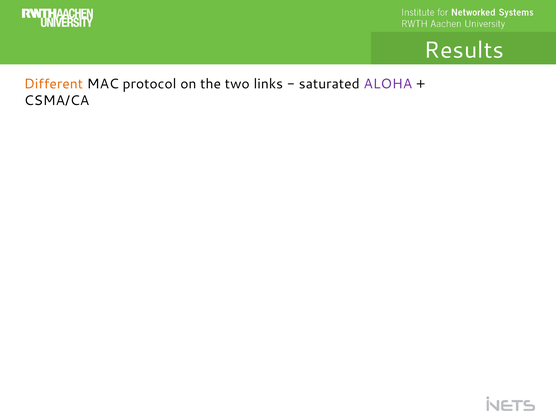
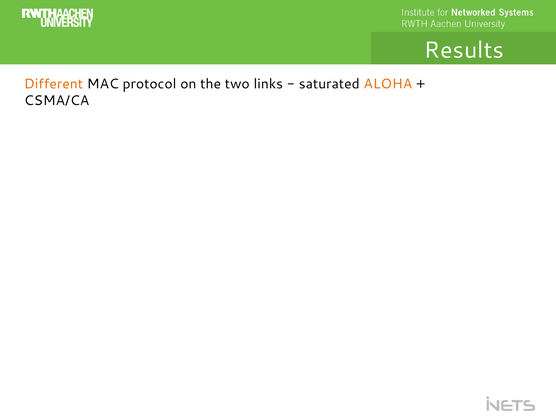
ALOHA colour: purple -> orange
